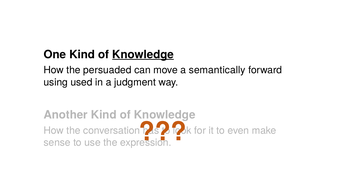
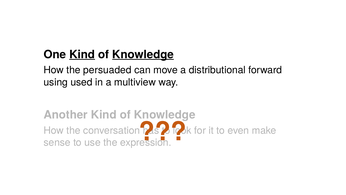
Kind at (82, 54) underline: none -> present
semantically: semantically -> distributional
judgment: judgment -> multiview
